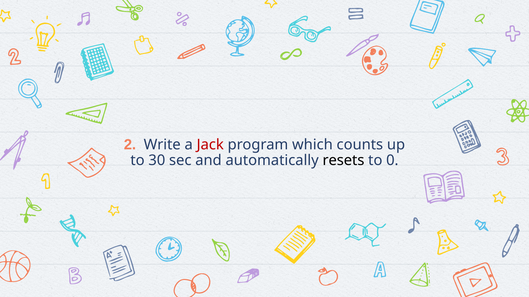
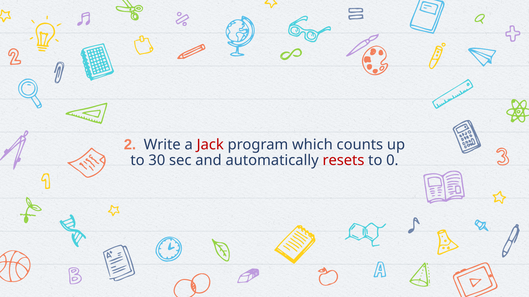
resets colour: black -> red
